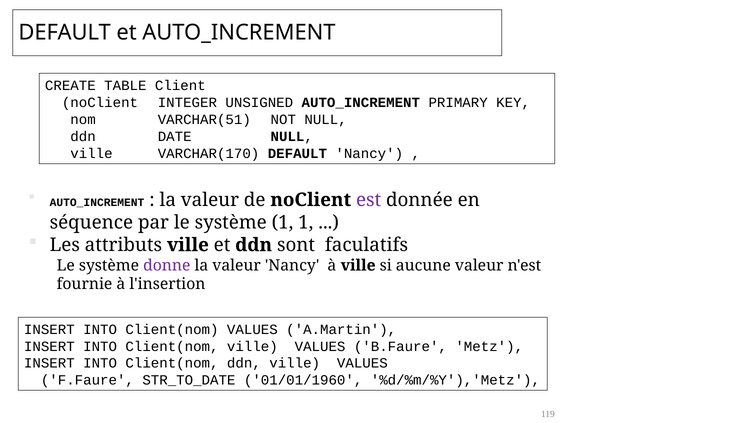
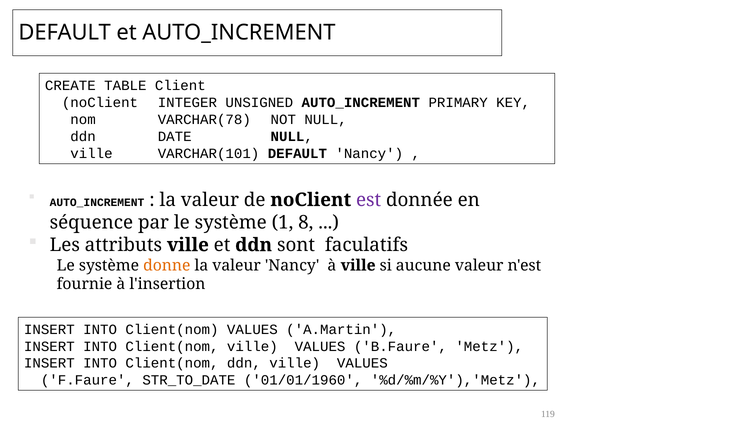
VARCHAR(51: VARCHAR(51 -> VARCHAR(78
VARCHAR(170: VARCHAR(170 -> VARCHAR(101
1 1: 1 -> 8
donne colour: purple -> orange
